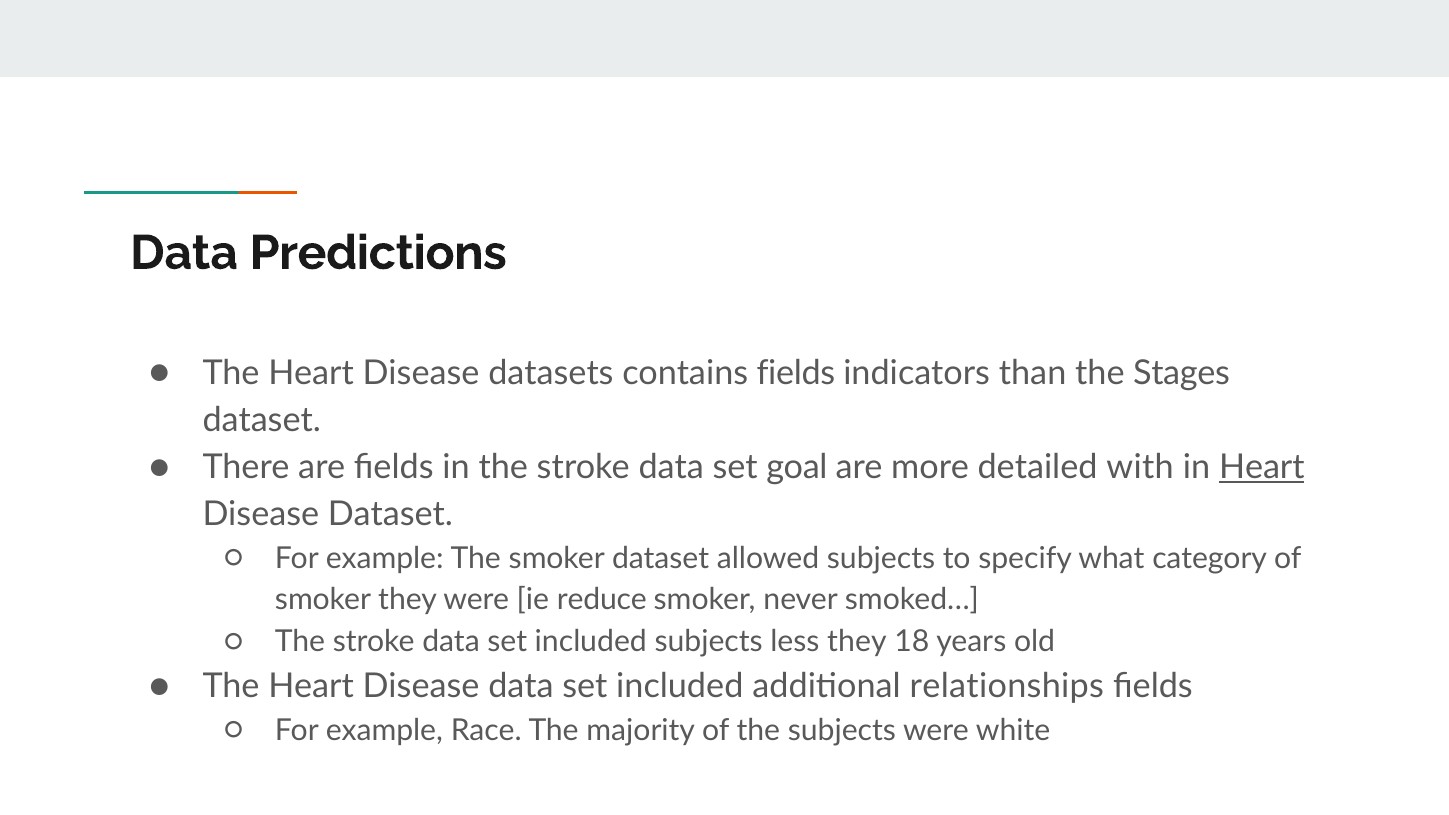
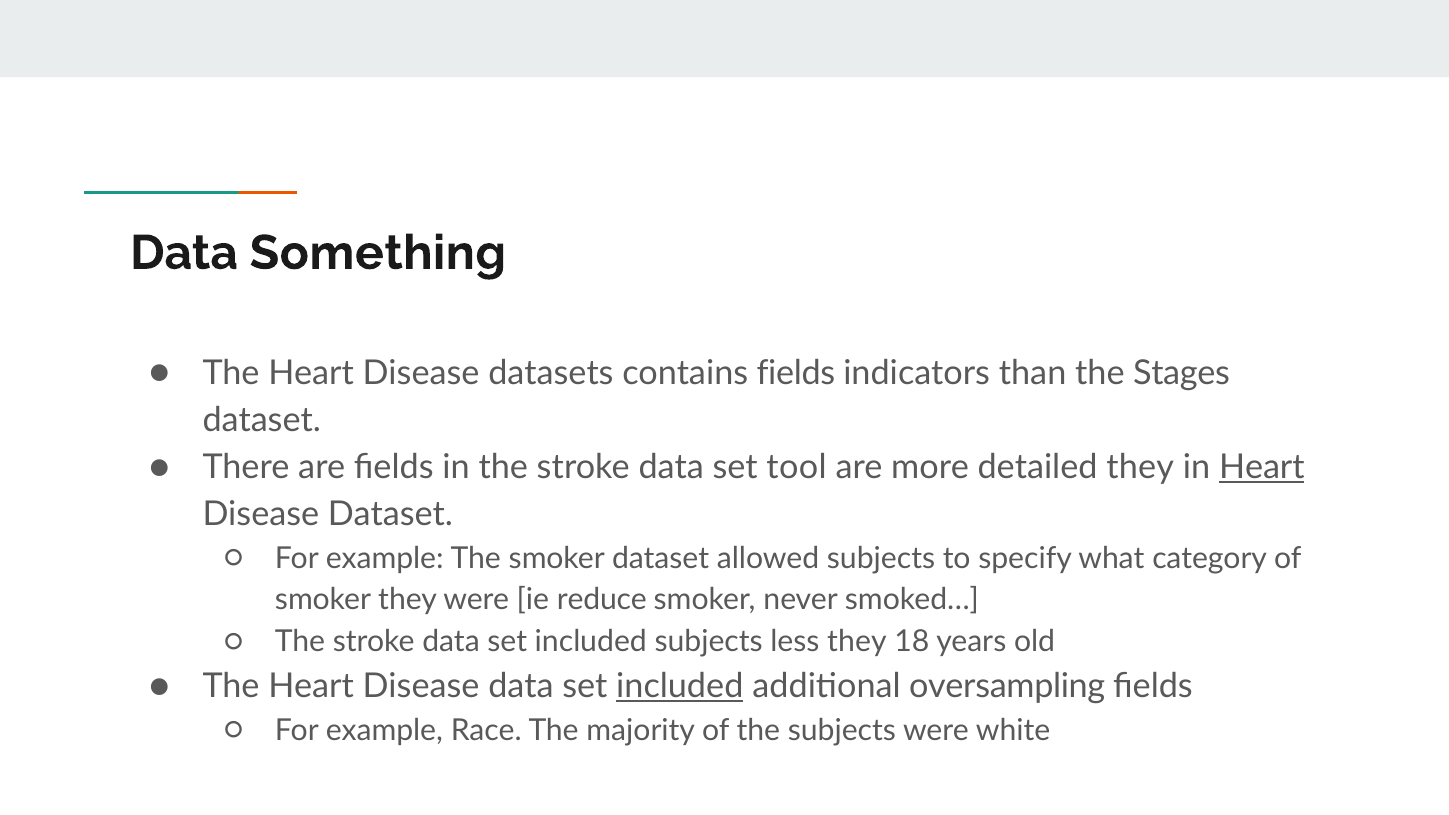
Predictions: Predictions -> Something
goal: goal -> tool
detailed with: with -> they
included at (680, 687) underline: none -> present
relationships: relationships -> oversampling
